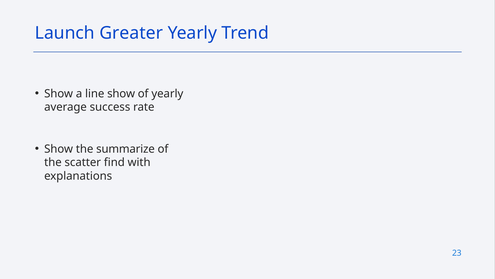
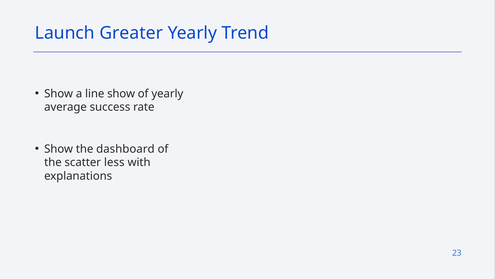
summarize: summarize -> dashboard
find: find -> less
